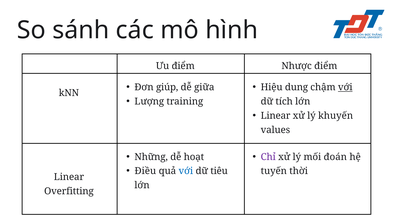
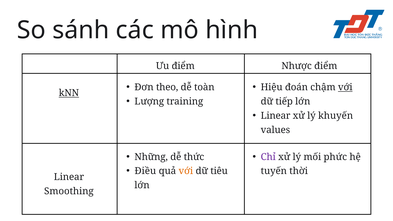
giúp: giúp -> theo
giữa: giữa -> toàn
dung: dung -> đoán
kNN underline: none -> present
tích: tích -> tiếp
hoạt: hoạt -> thức
đoán: đoán -> phức
với at (186, 171) colour: blue -> orange
Overfitting: Overfitting -> Smoothing
